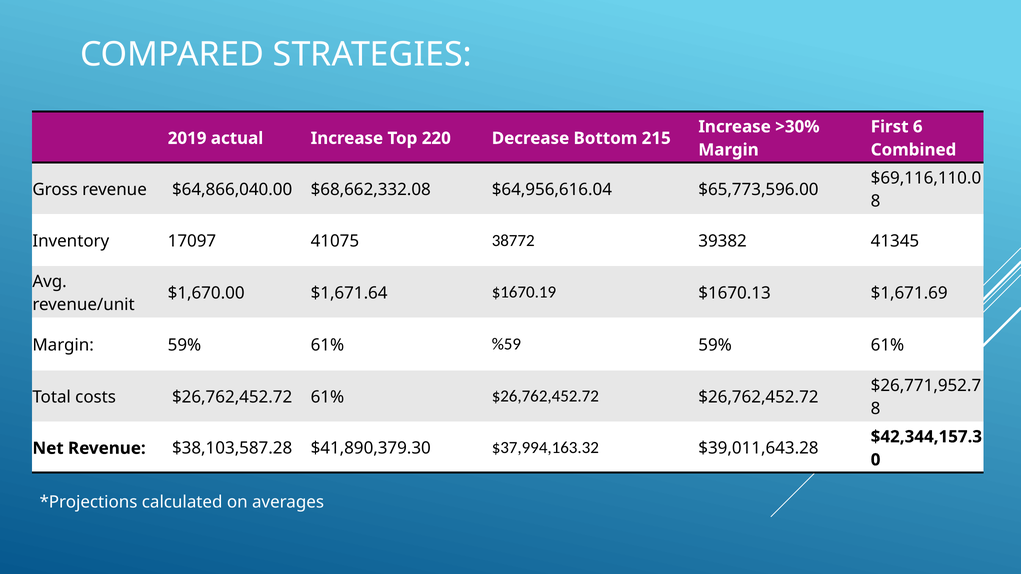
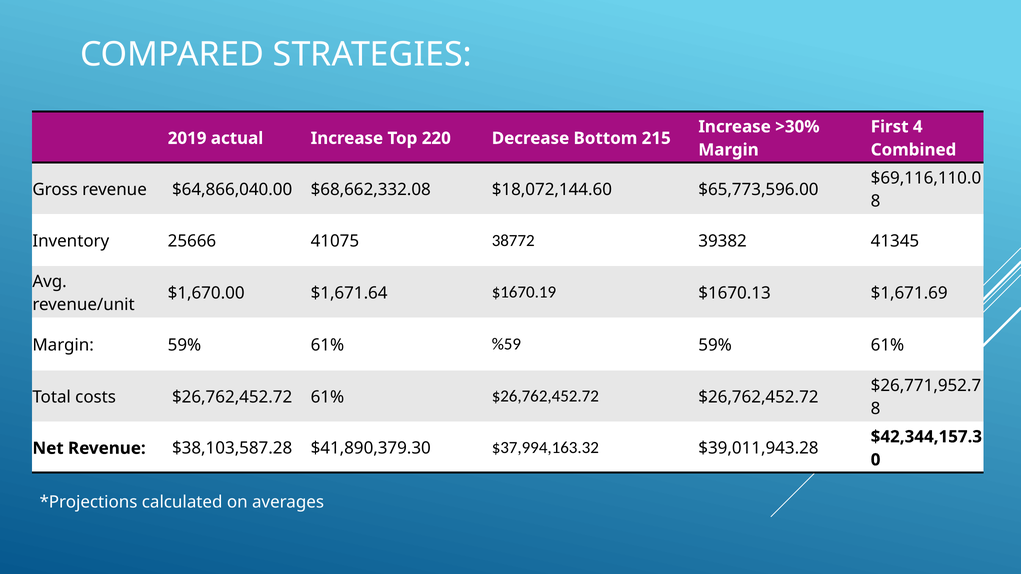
6: 6 -> 4
$64,956,616.04: $64,956,616.04 -> $18,072,144.60
17097: 17097 -> 25666
$39,011,643.28: $39,011,643.28 -> $39,011,943.28
